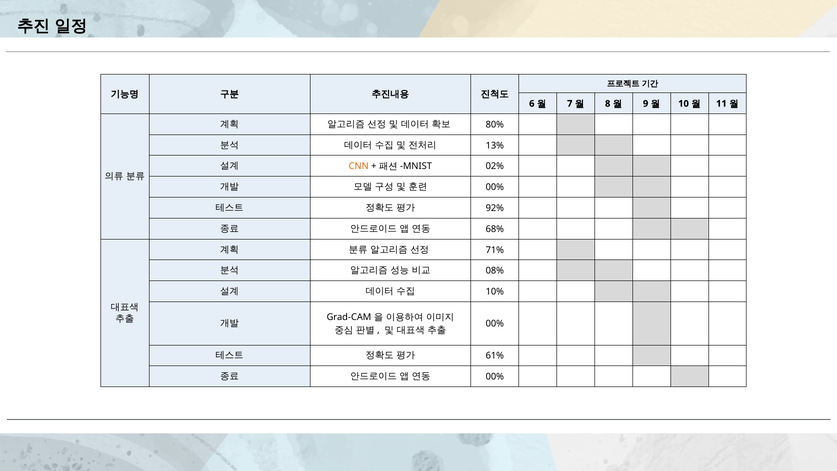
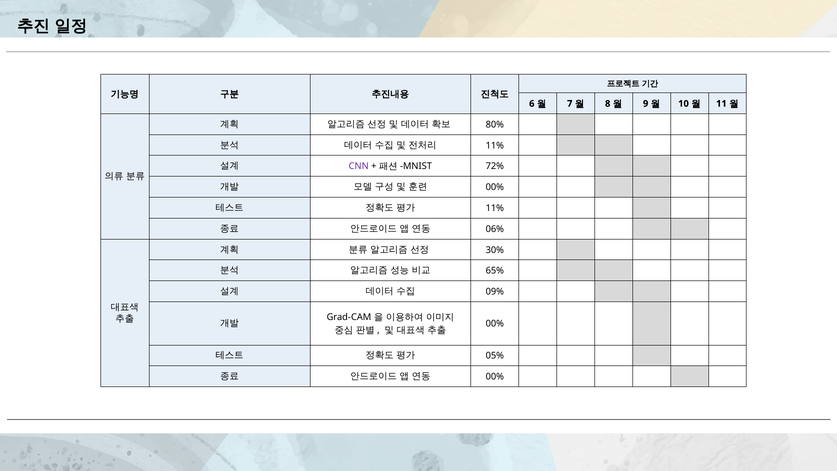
13% at (495, 145): 13% -> 11%
CNN colour: orange -> purple
02%: 02% -> 72%
92% at (495, 208): 92% -> 11%
68%: 68% -> 06%
71%: 71% -> 30%
08%: 08% -> 65%
10%: 10% -> 09%
61%: 61% -> 05%
